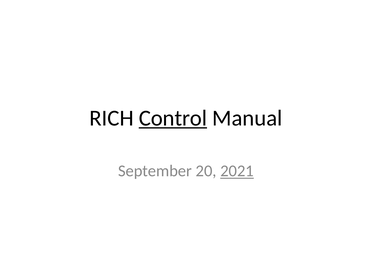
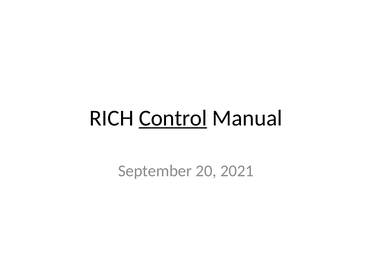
2021 underline: present -> none
